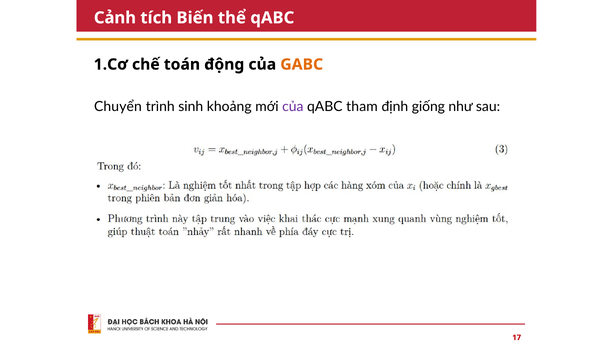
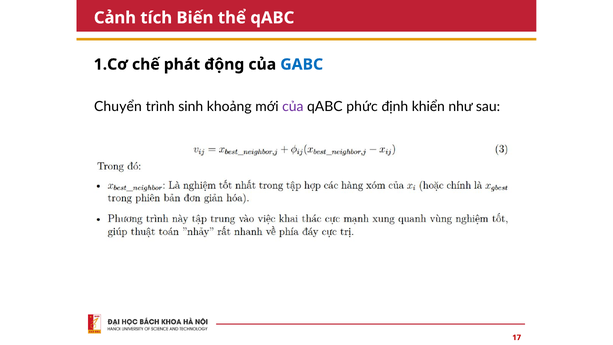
toán: toán -> phát
GABC colour: orange -> blue
tham: tham -> phức
giống: giống -> khiển
